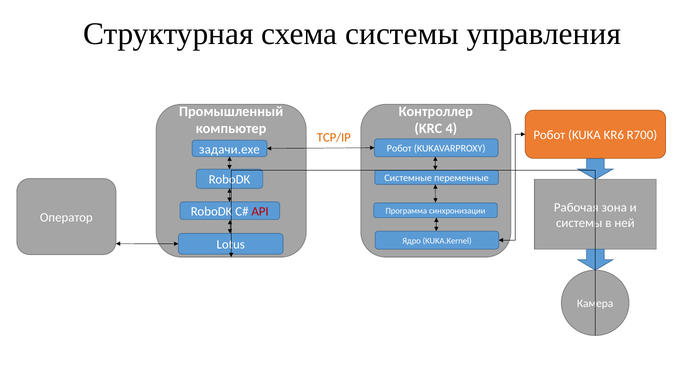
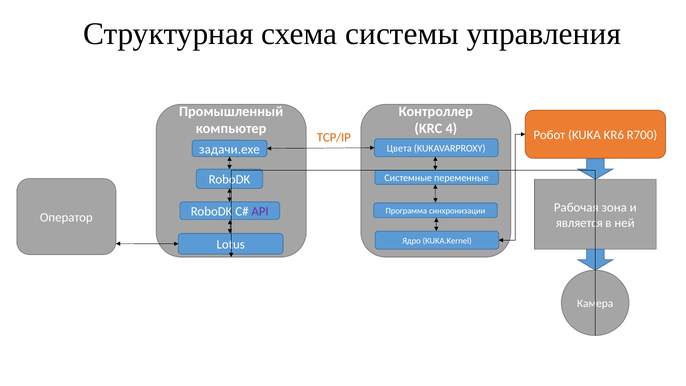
Робот at (399, 148): Робот -> Цвета
API colour: red -> purple
системы at (579, 223): системы -> является
